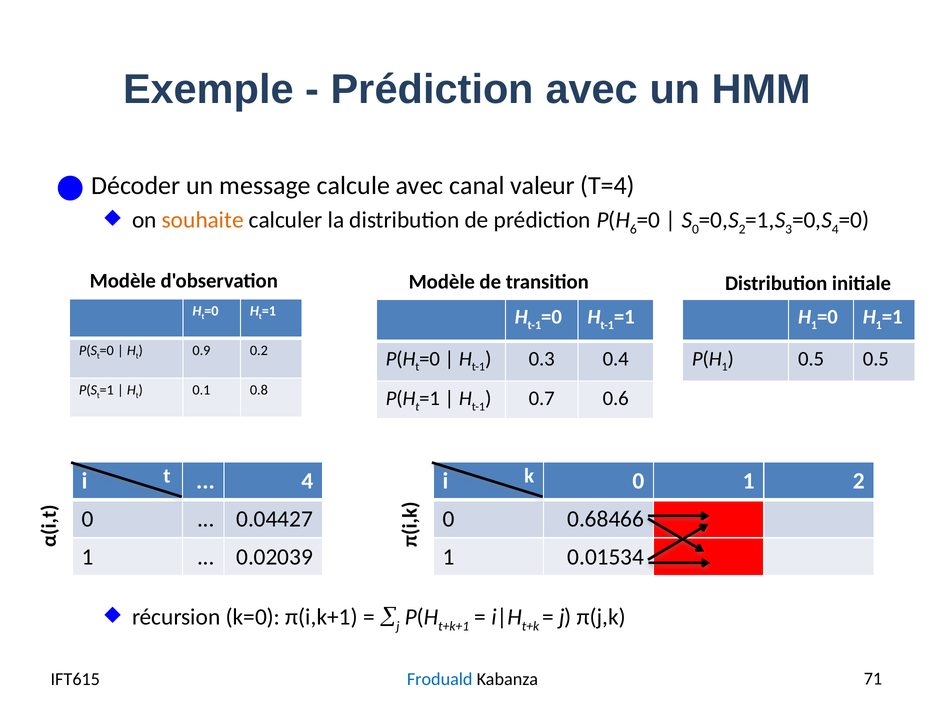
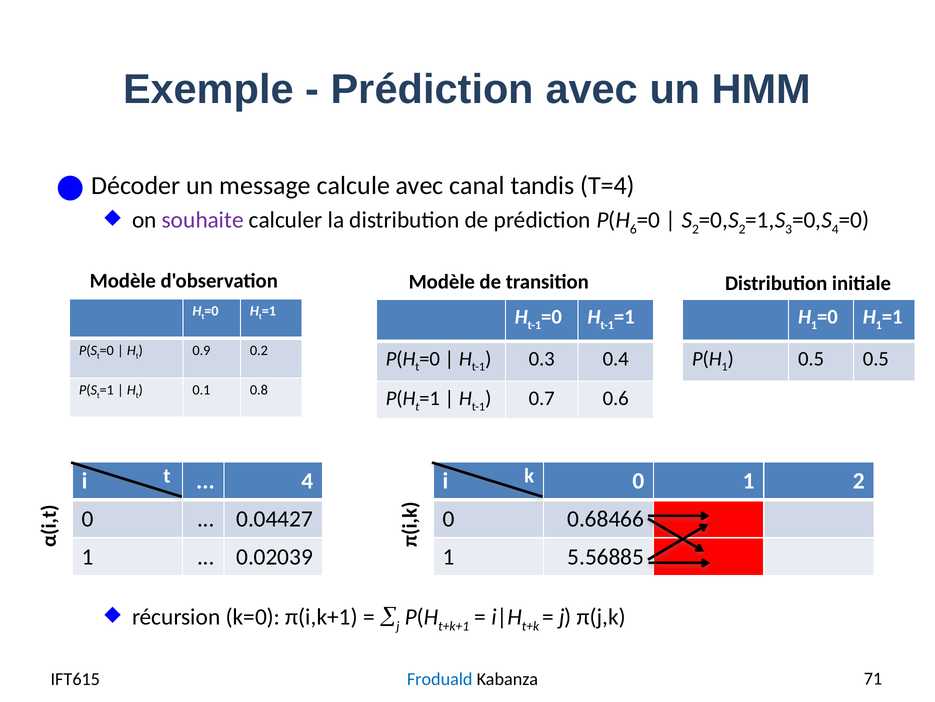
valeur: valeur -> tandis
souhaite colour: orange -> purple
0 at (695, 229): 0 -> 2
0.01534: 0.01534 -> 5.56885
